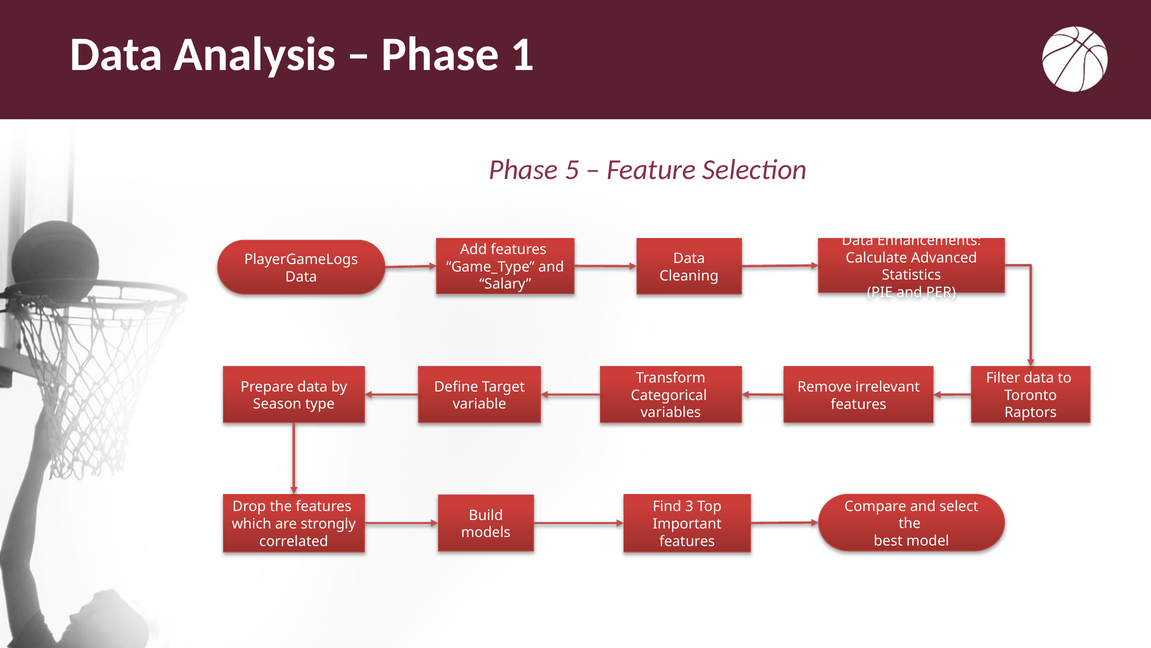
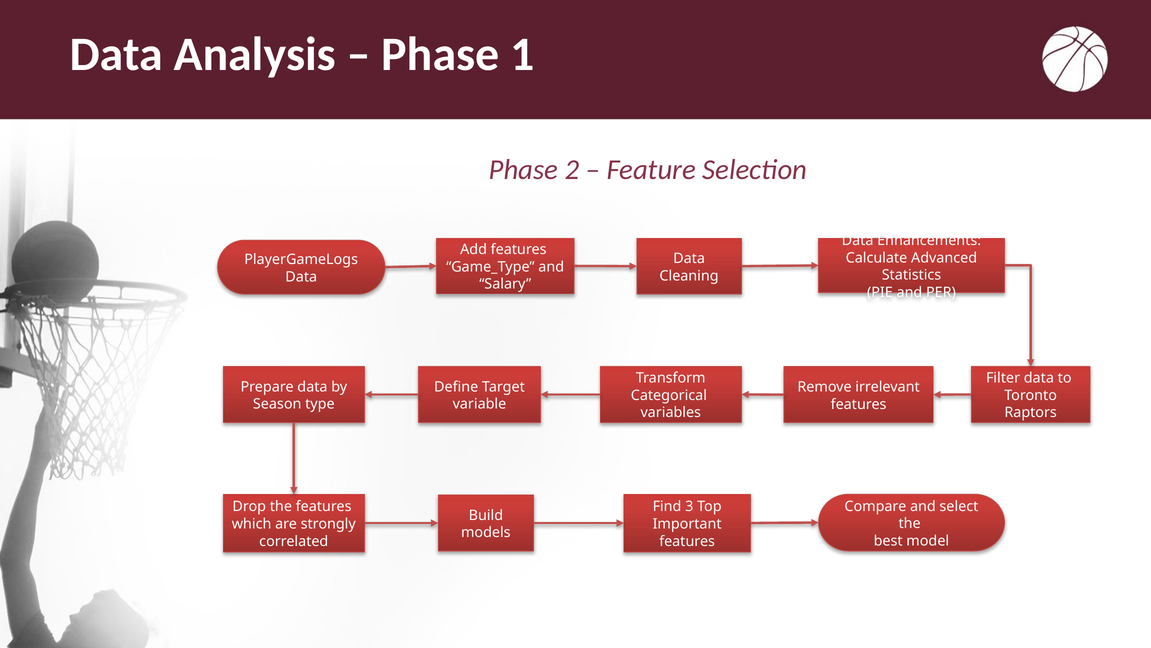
5: 5 -> 2
